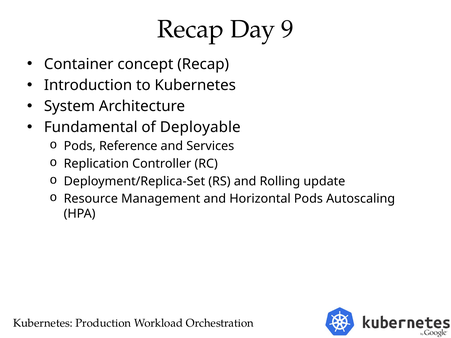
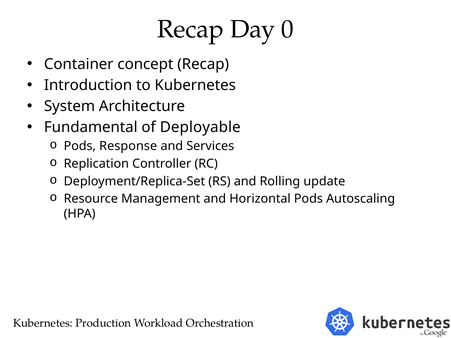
9: 9 -> 0
Reference: Reference -> Response
